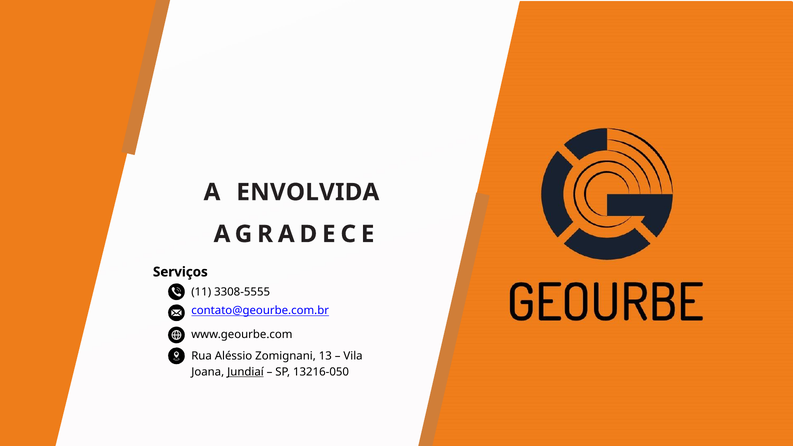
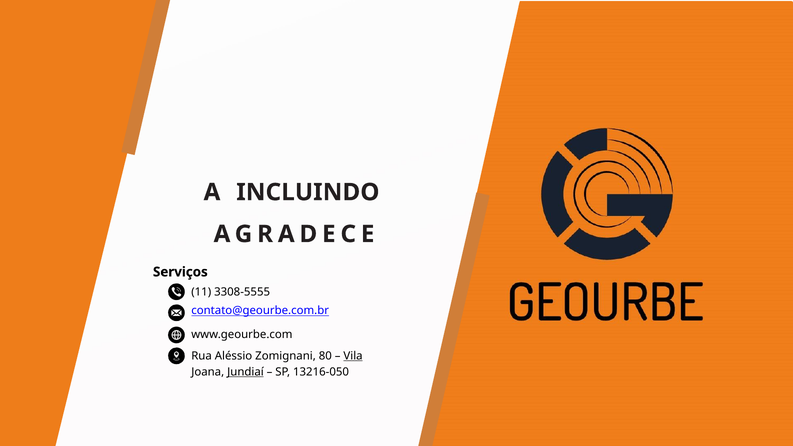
ENVOLVIDA: ENVOLVIDA -> INCLUINDO
13: 13 -> 80
Vila underline: none -> present
